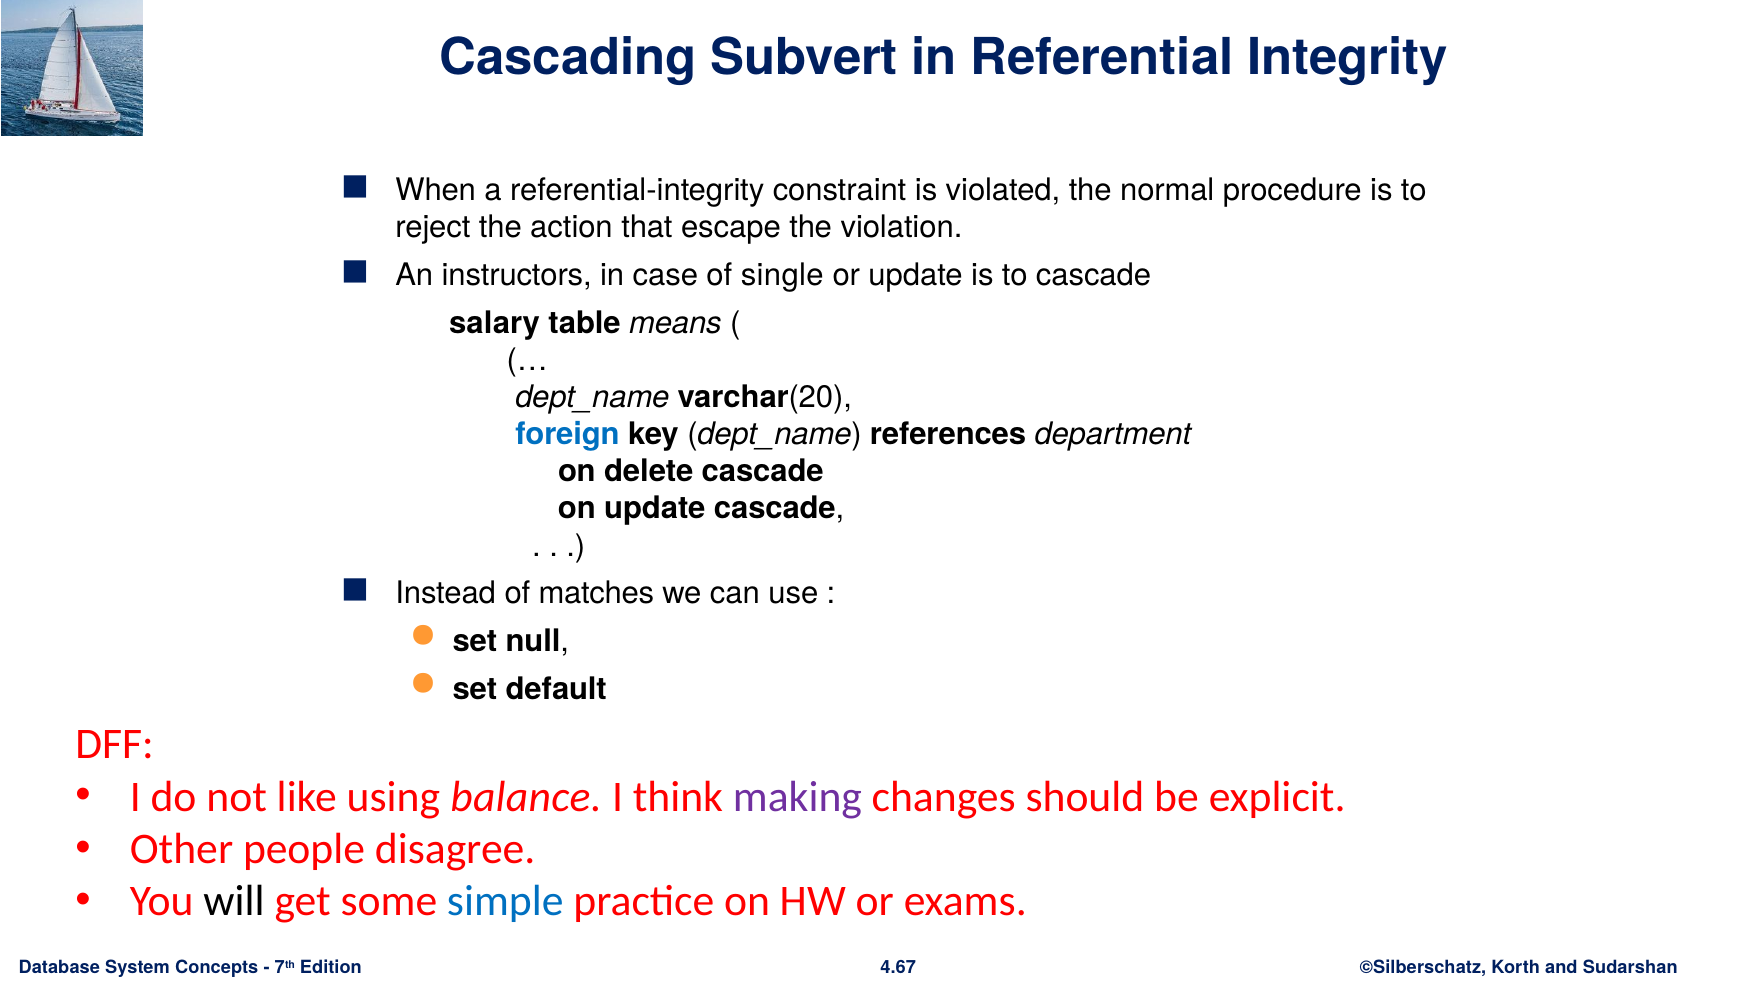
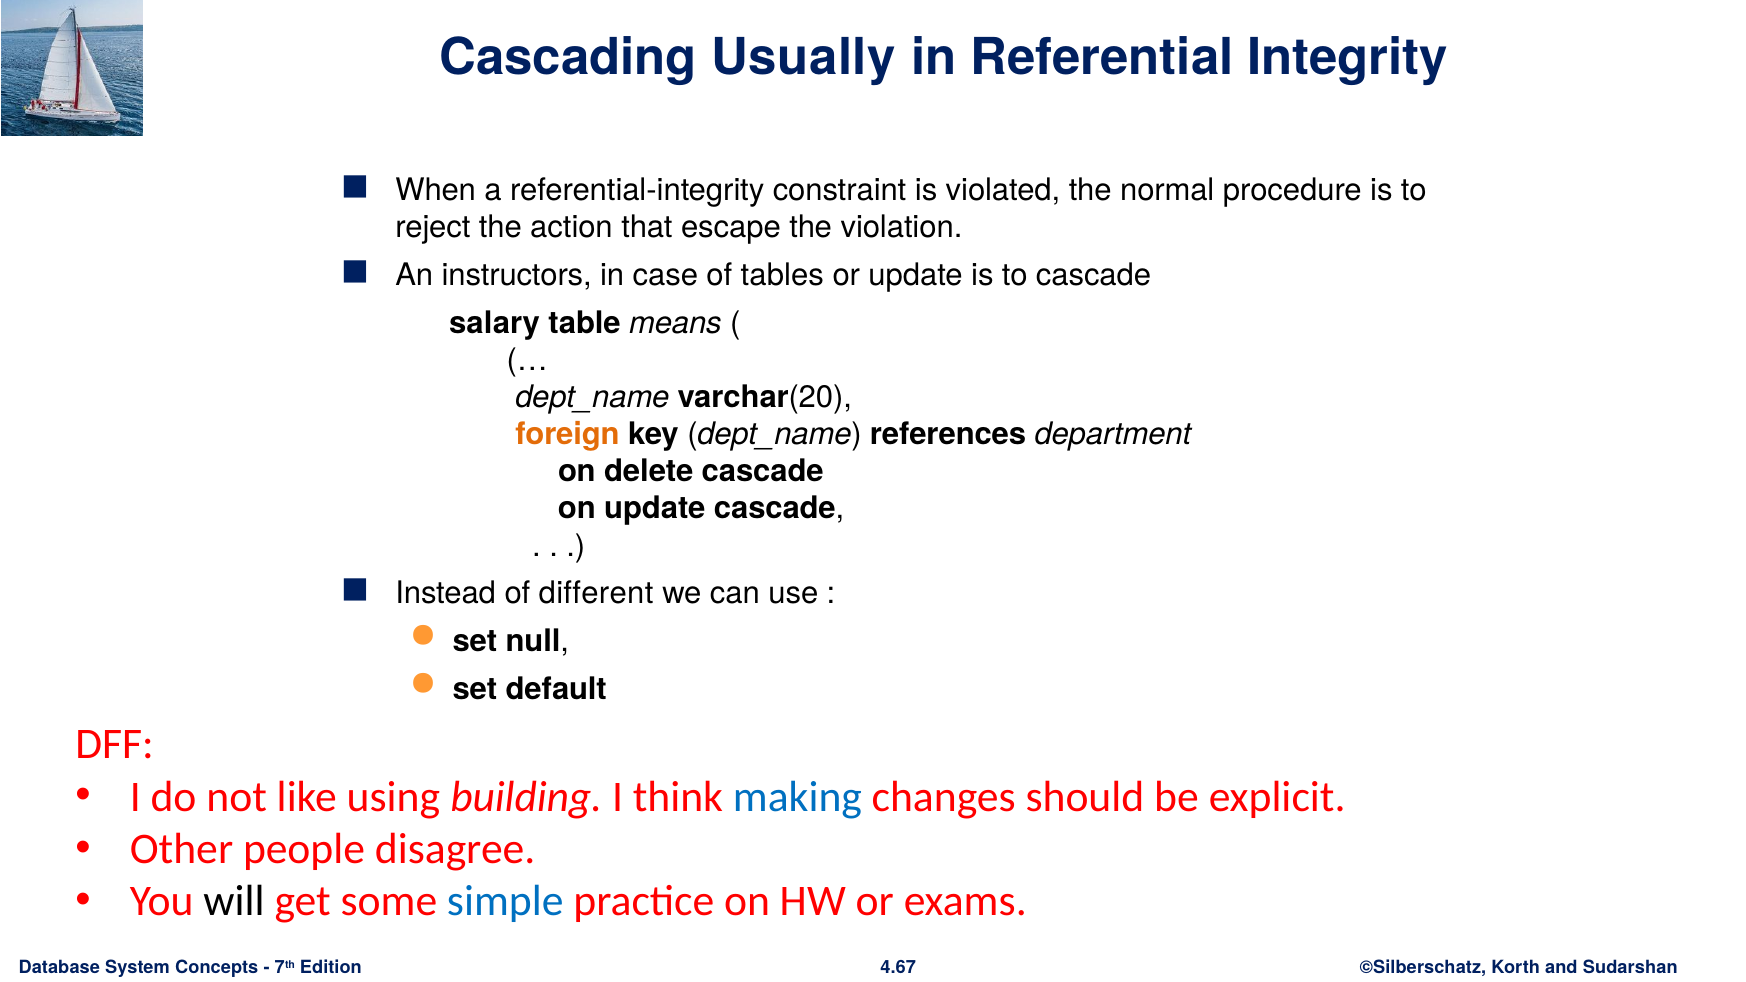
Subvert: Subvert -> Usually
single: single -> tables
foreign colour: blue -> orange
matches: matches -> different
balance: balance -> building
making colour: purple -> blue
